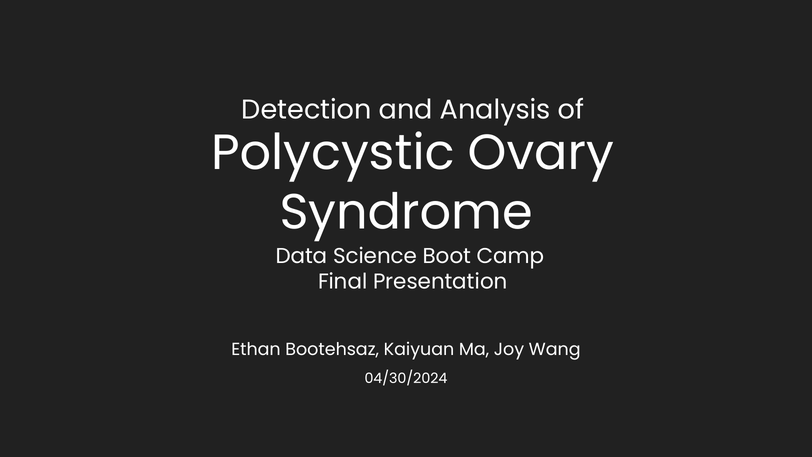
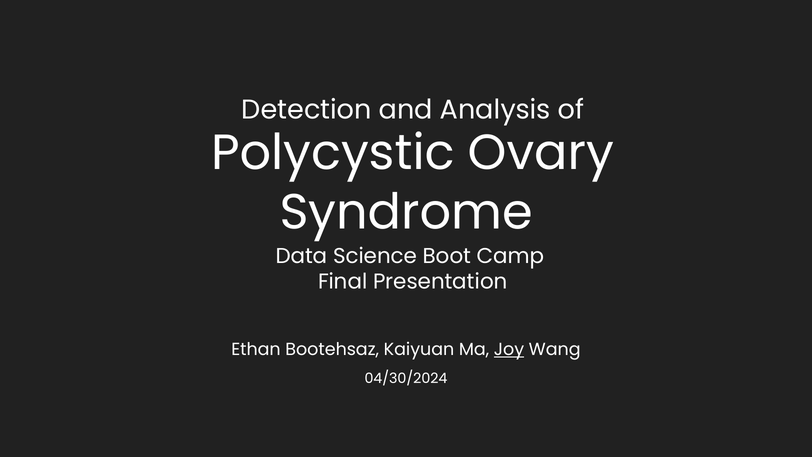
Joy underline: none -> present
